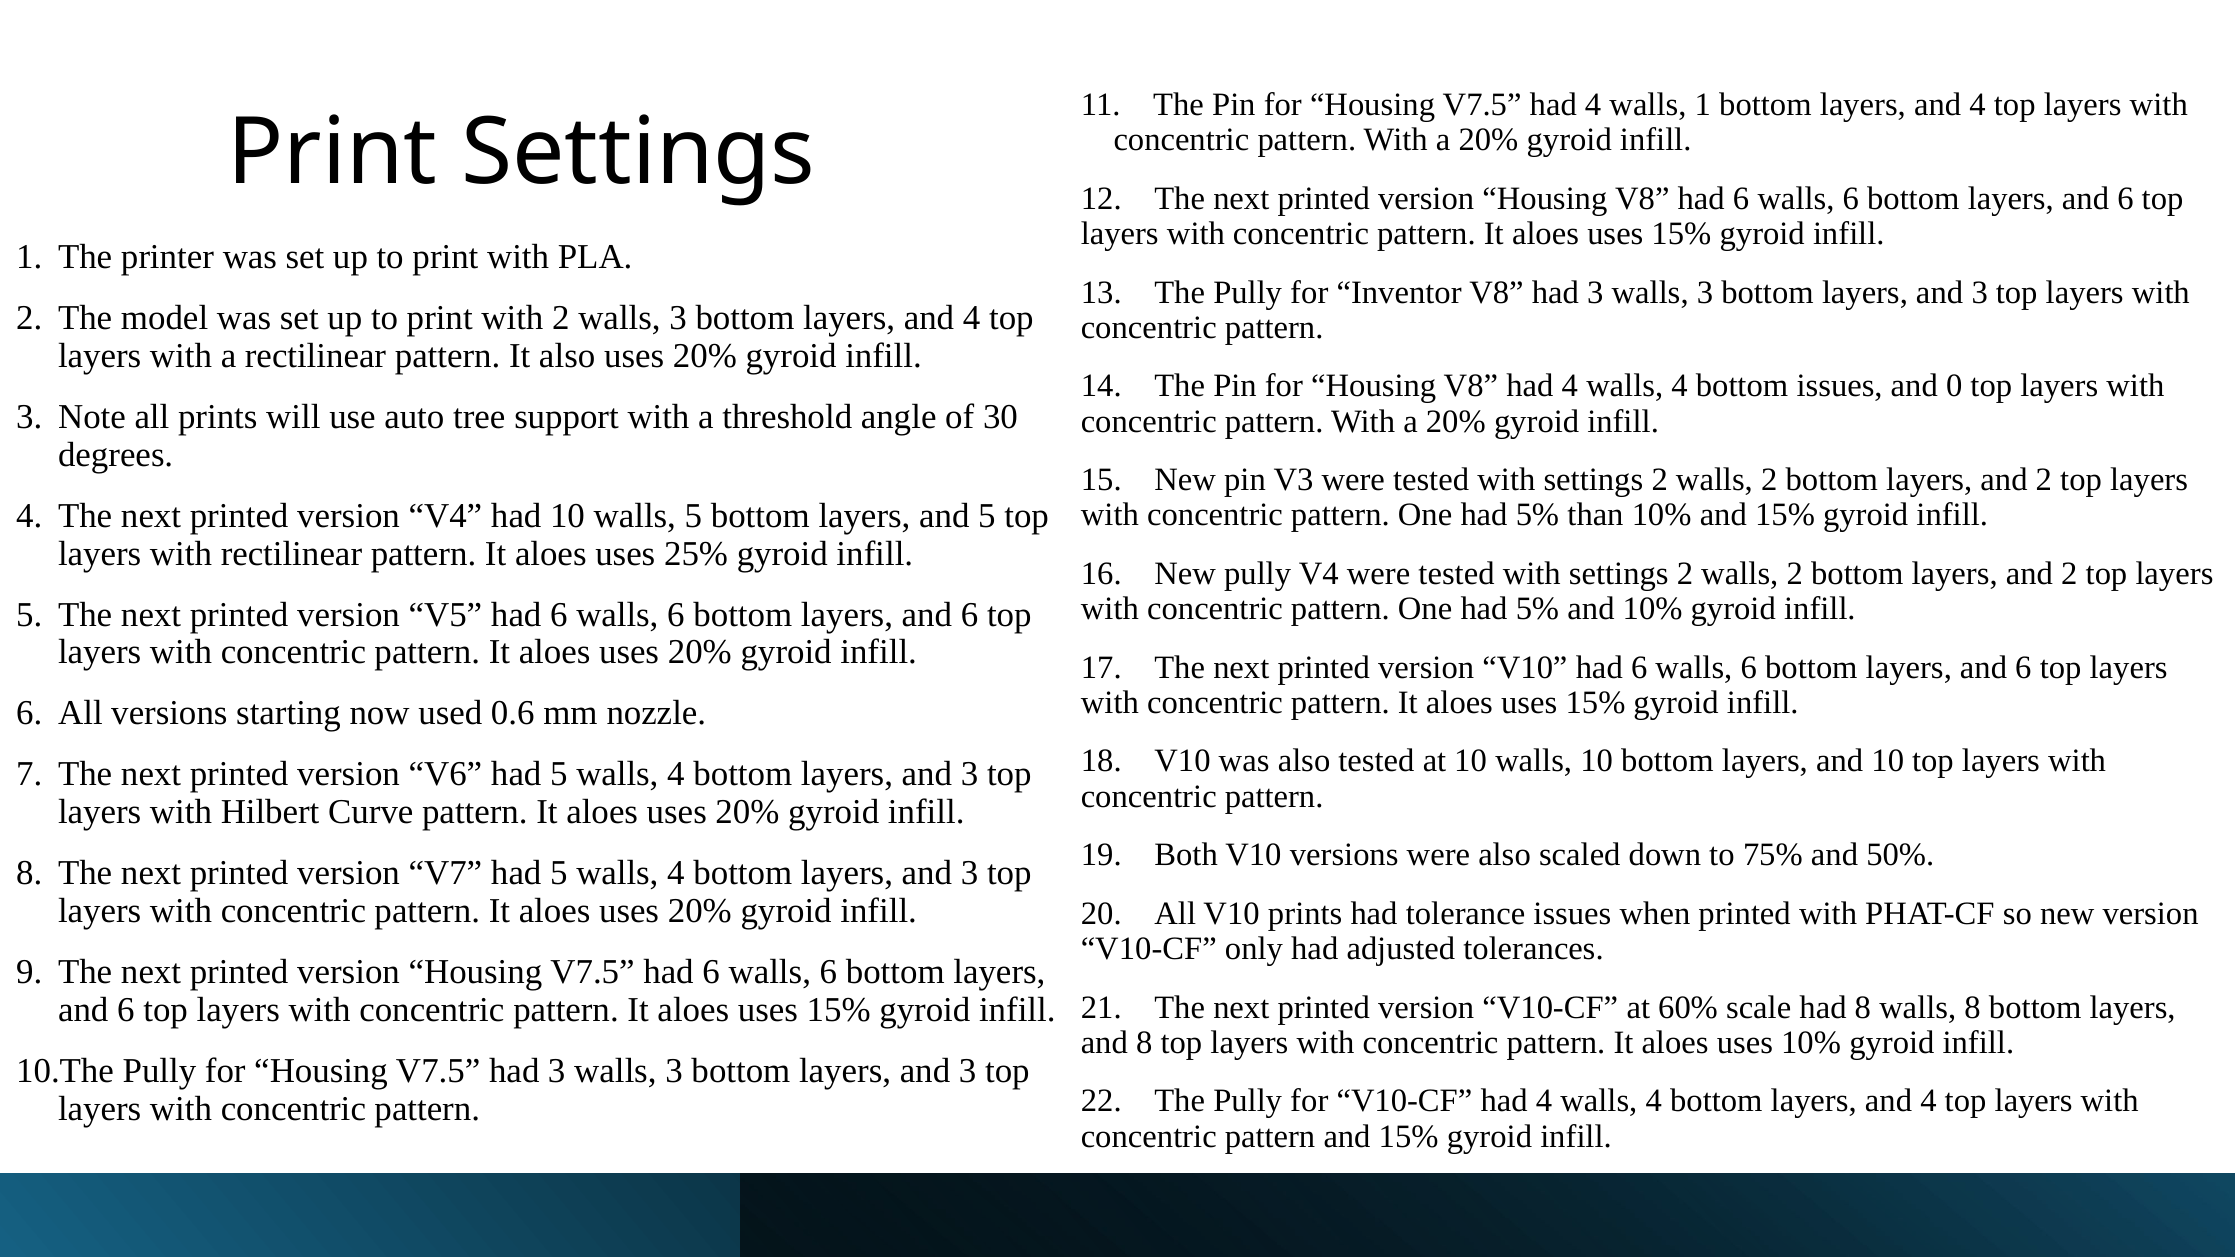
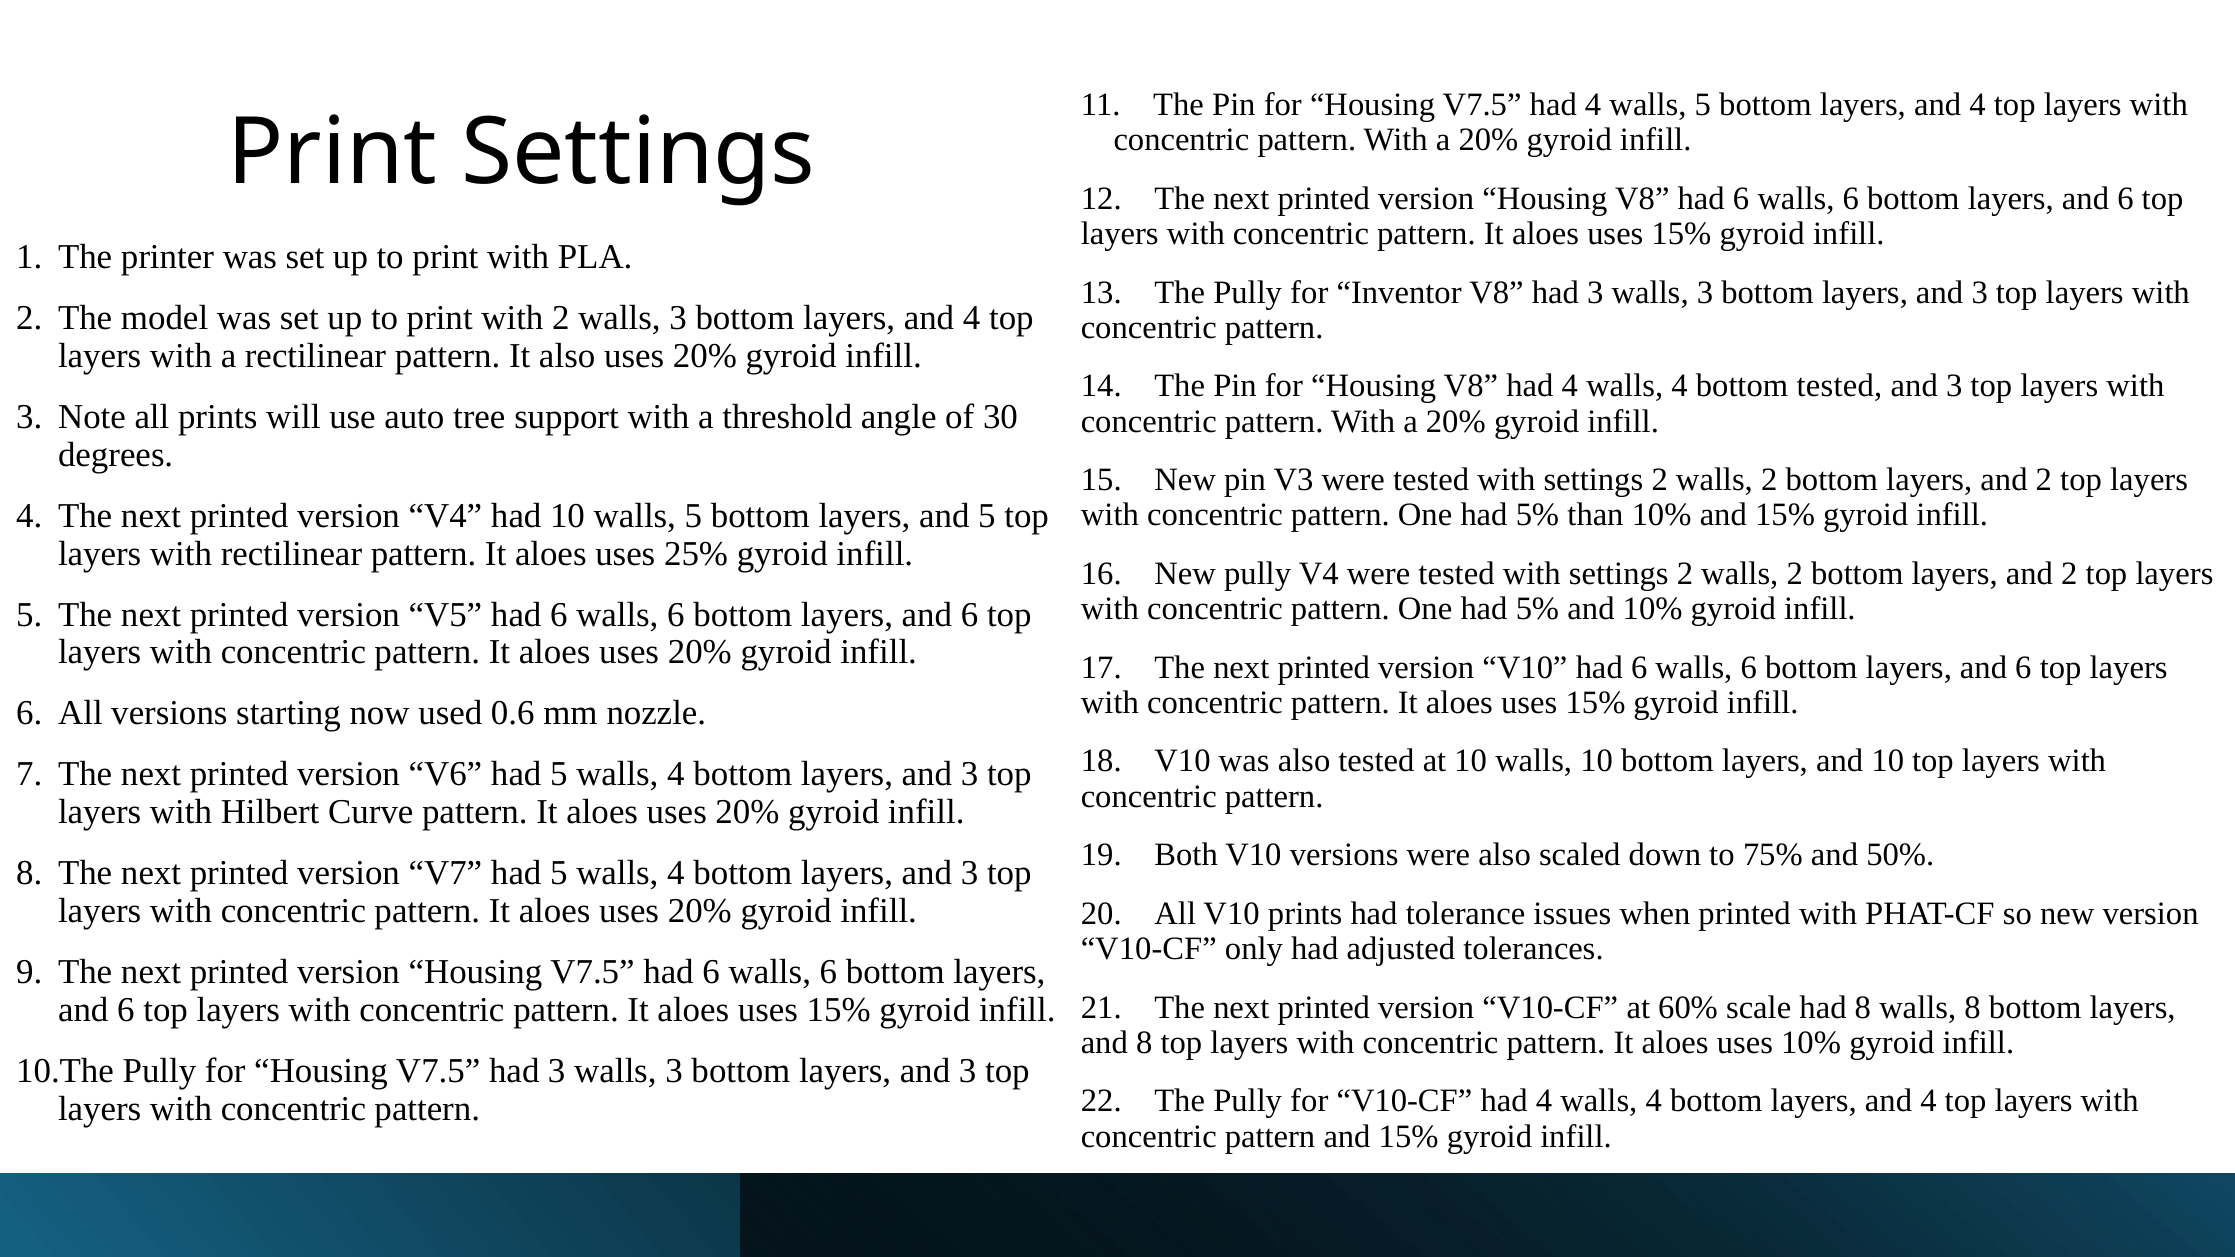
4 walls 1: 1 -> 5
bottom issues: issues -> tested
0 at (1954, 386): 0 -> 3
